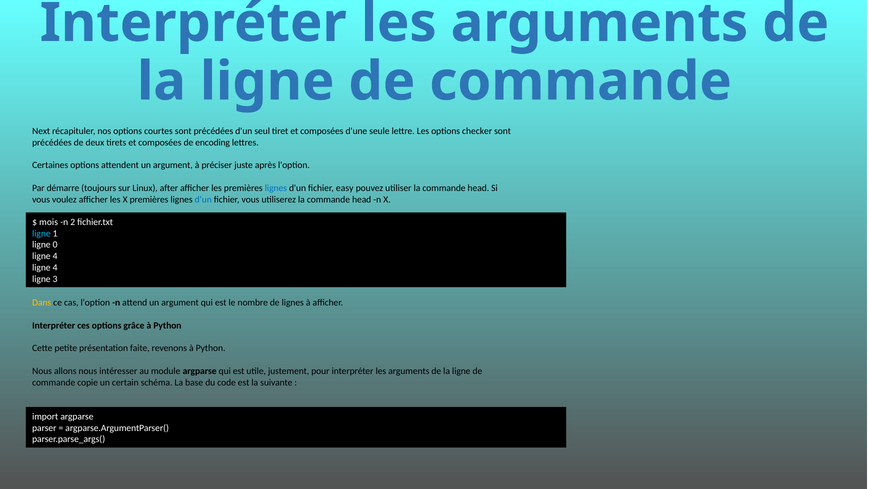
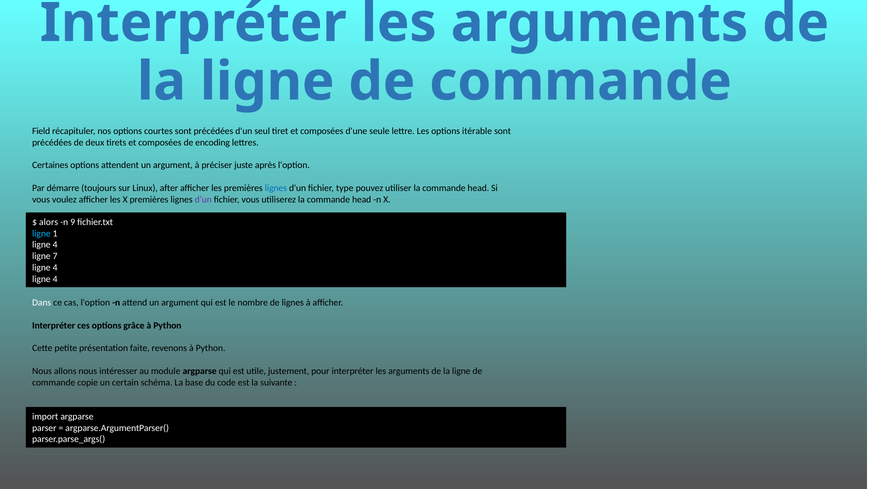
Next: Next -> Field
checker: checker -> itérable
easy: easy -> type
d'un at (203, 199) colour: blue -> purple
mois: mois -> alors
2: 2 -> 9
0 at (55, 245): 0 -> 4
4 at (55, 256): 4 -> 7
3 at (55, 279): 3 -> 4
Dans colour: yellow -> white
